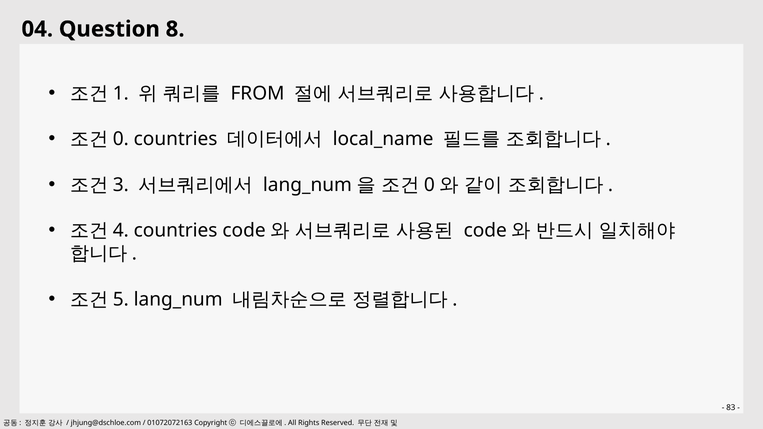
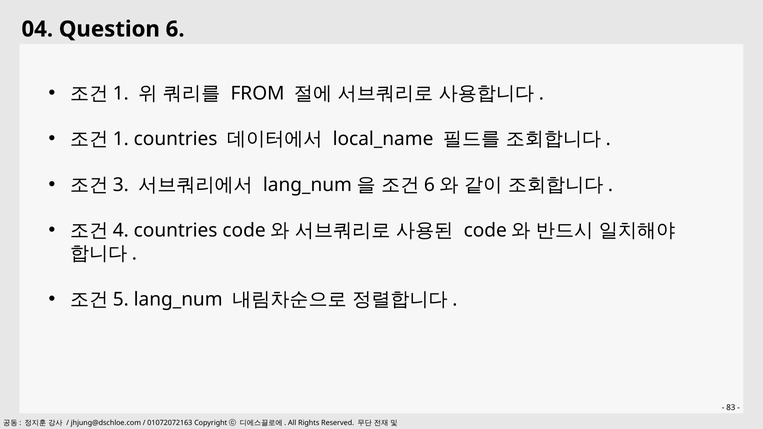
Question 8: 8 -> 6
0 at (121, 139): 0 -> 1
0 at (429, 185): 0 -> 6
